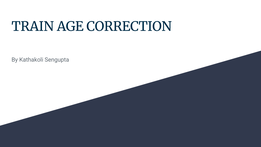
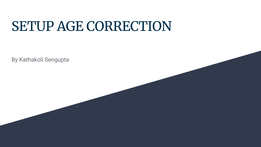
TRAIN: TRAIN -> SETUP
